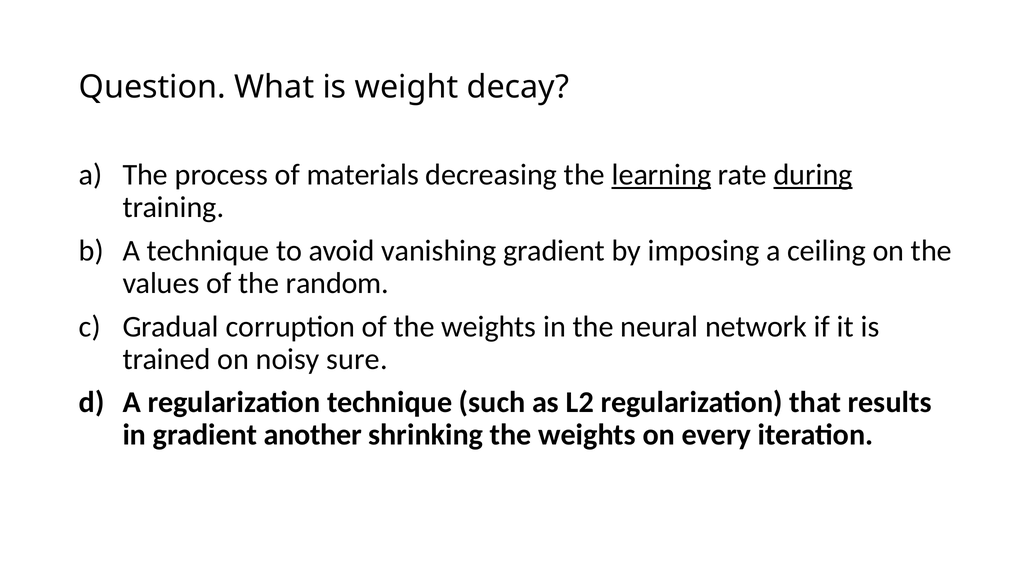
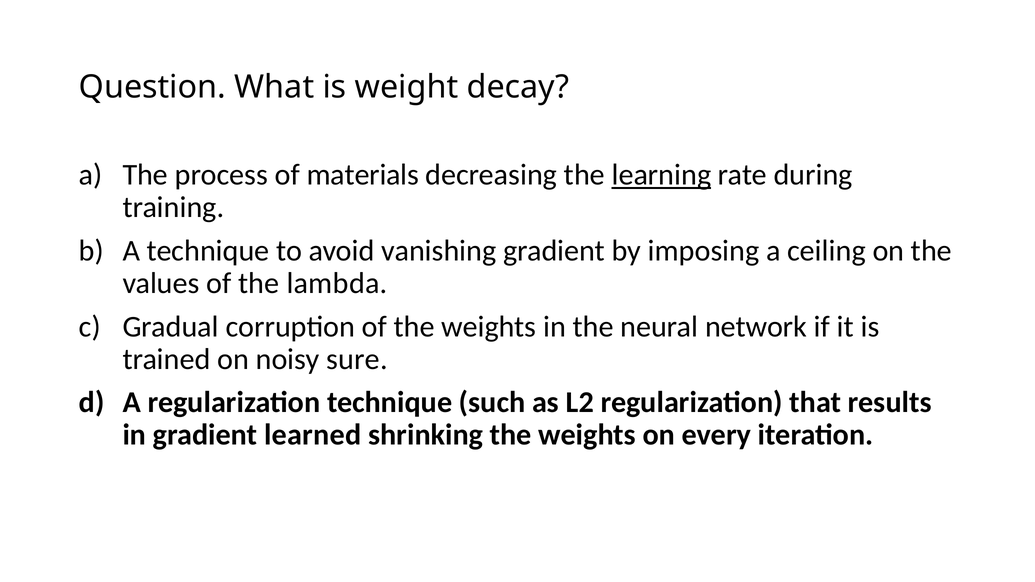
during underline: present -> none
random: random -> lambda
another: another -> learned
